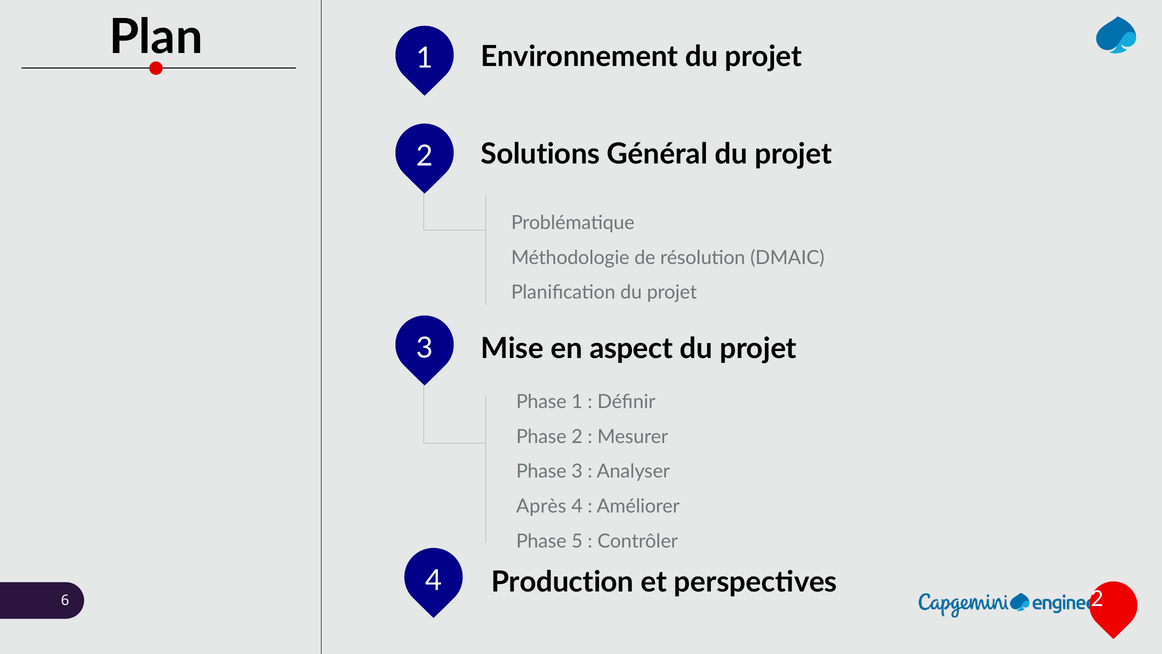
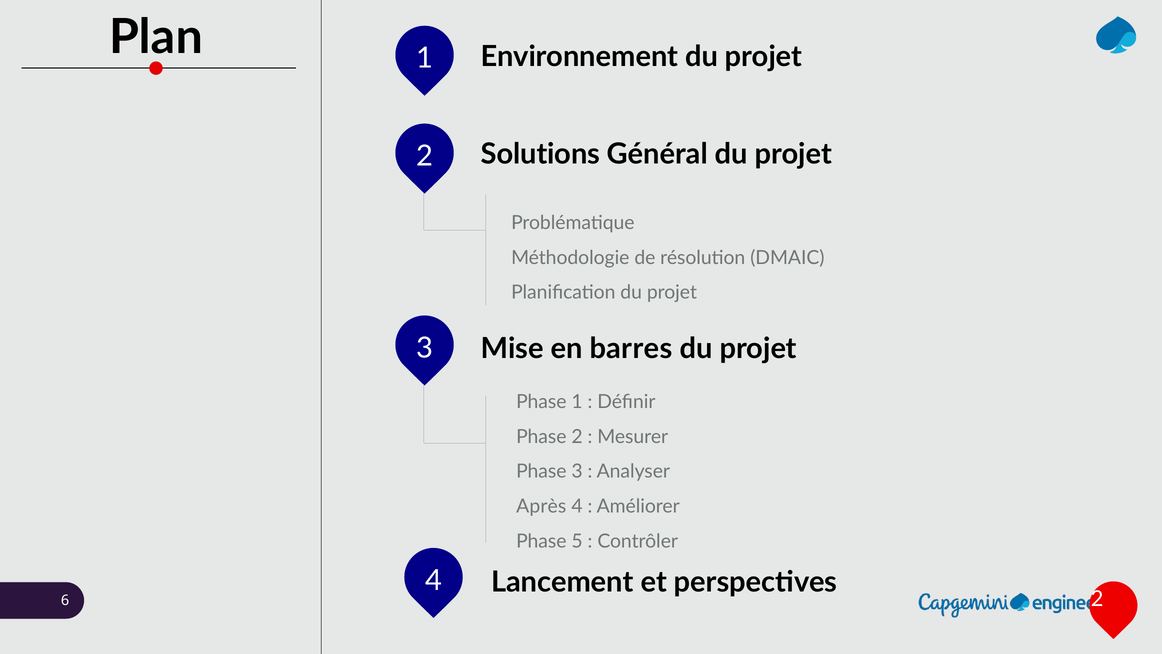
aspect: aspect -> barres
Production: Production -> Lancement
